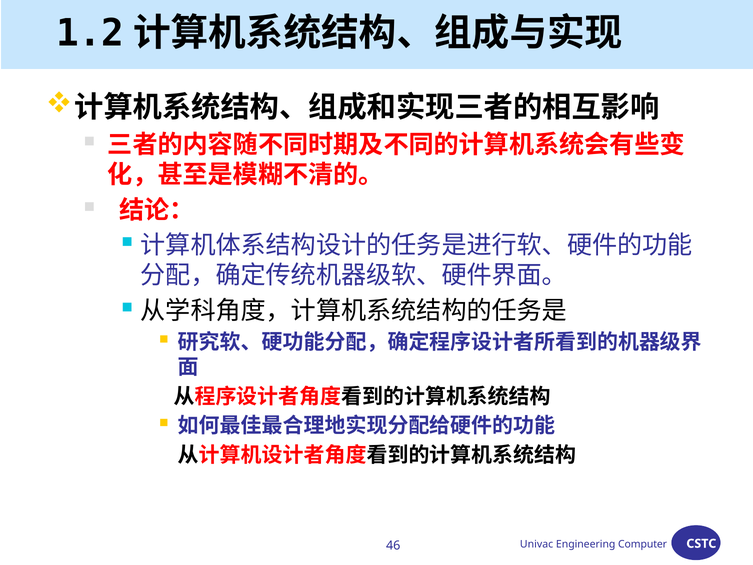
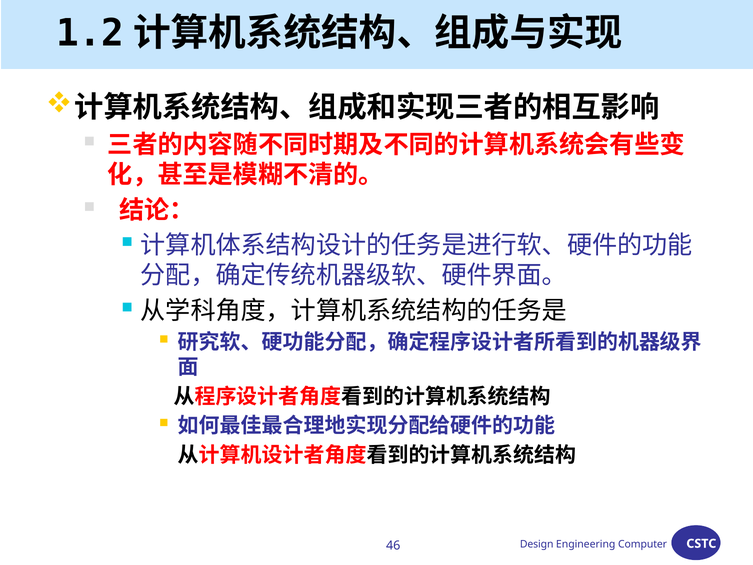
Univac: Univac -> Design
